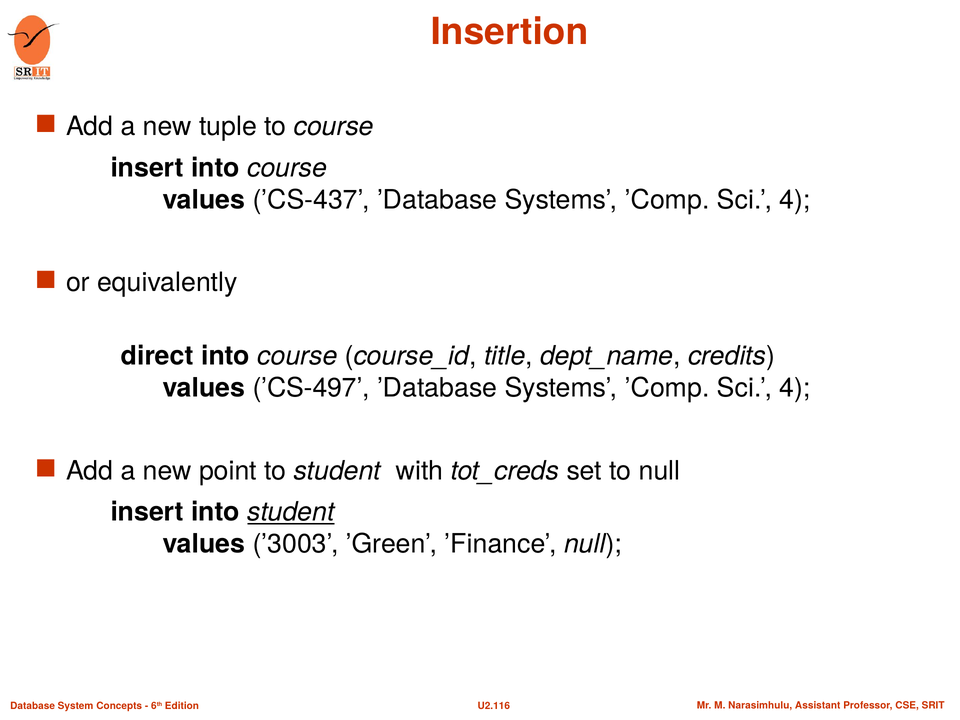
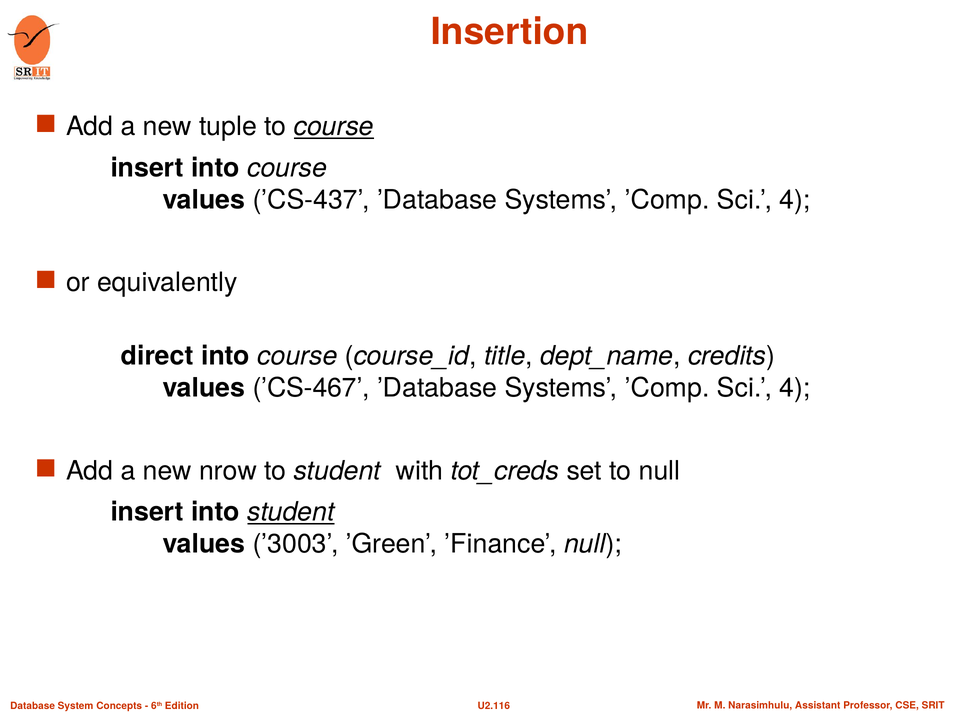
course at (334, 127) underline: none -> present
’CS-497: ’CS-497 -> ’CS-467
point: point -> nrow
